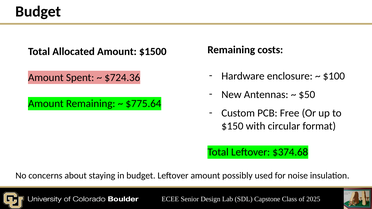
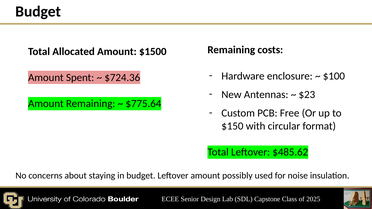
$50: $50 -> $23
$374.68: $374.68 -> $485.62
